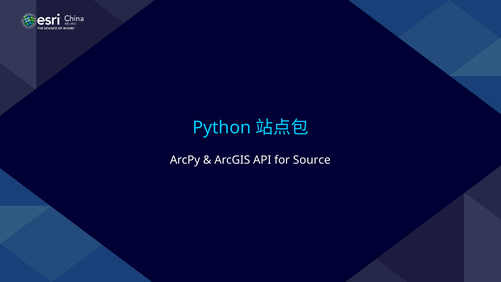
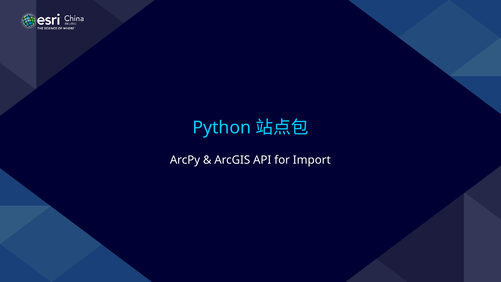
Source: Source -> Import
